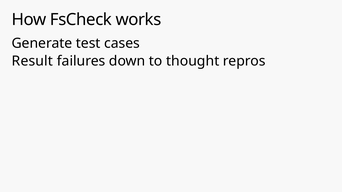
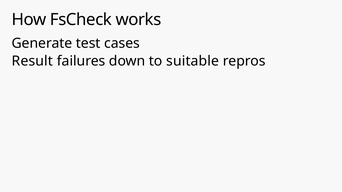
thought: thought -> suitable
